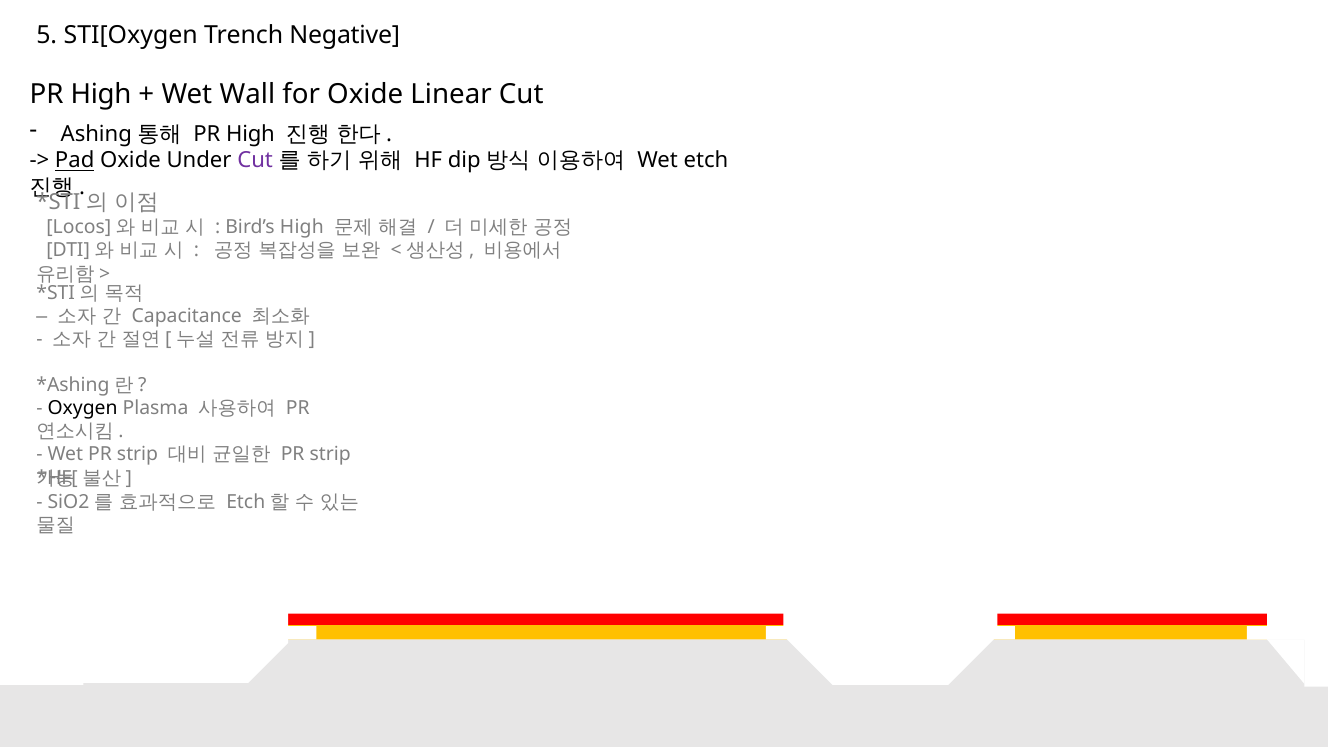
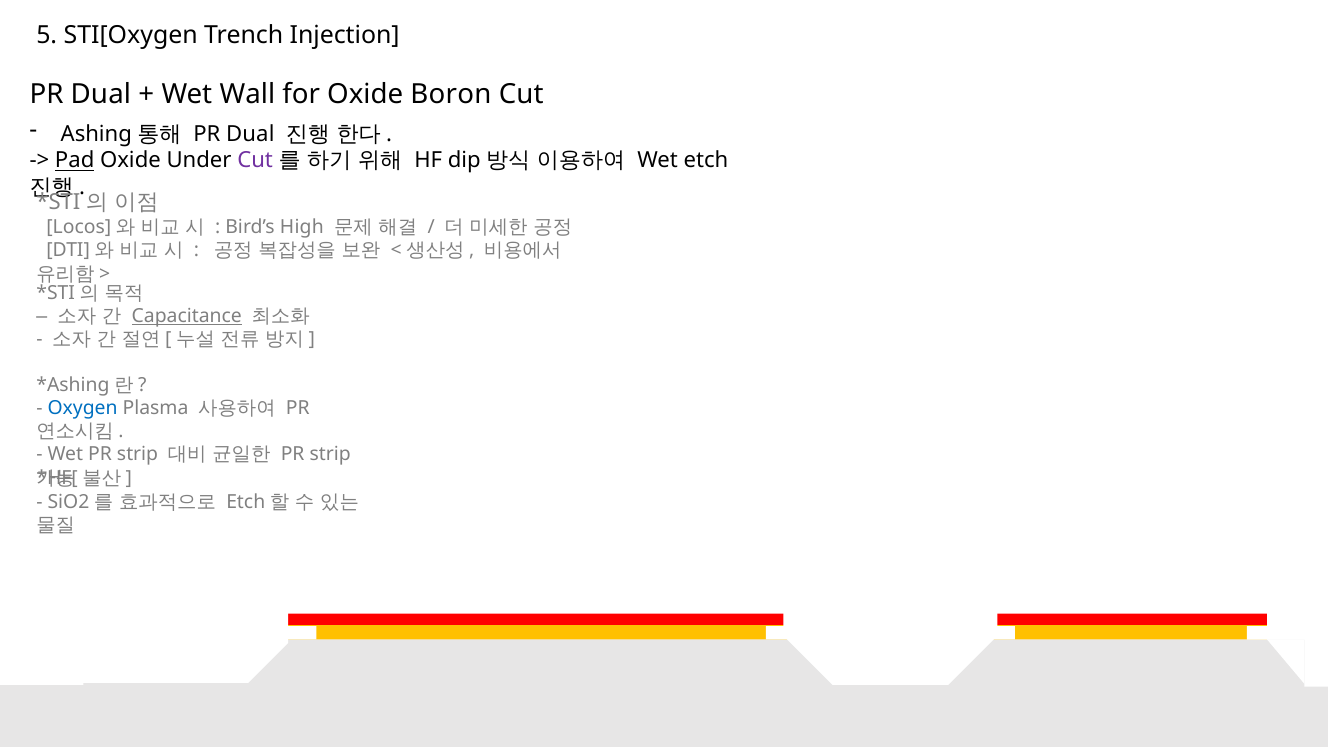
Negative: Negative -> Injection
High at (101, 95): High -> Dual
Linear: Linear -> Boron
High at (250, 134): High -> Dual
Capacitance underline: none -> present
Oxygen colour: black -> blue
